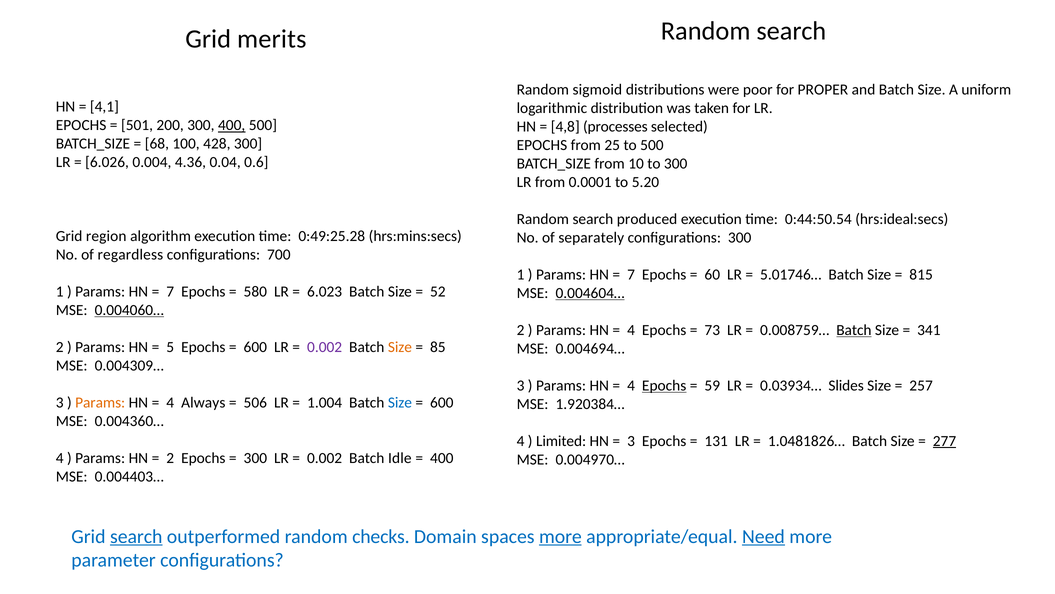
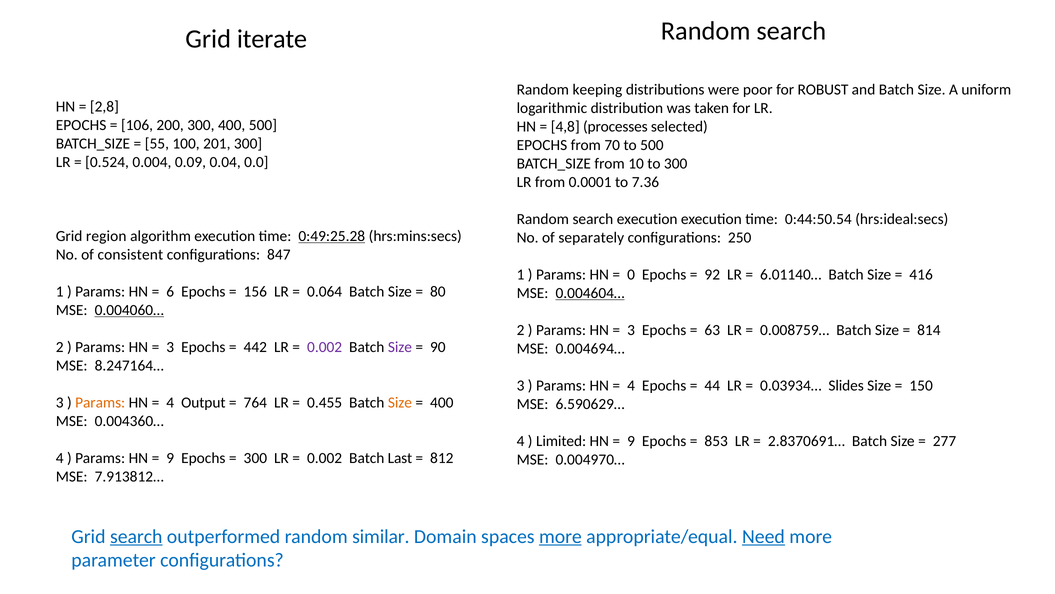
merits: merits -> iterate
sigmoid: sigmoid -> keeping
PROPER: PROPER -> ROBUST
4,1: 4,1 -> 2,8
501: 501 -> 106
400 at (232, 125) underline: present -> none
68: 68 -> 55
428: 428 -> 201
25: 25 -> 70
6.026: 6.026 -> 0.524
4.36: 4.36 -> 0.09
0.6: 0.6 -> 0.0
5.20: 5.20 -> 7.36
search produced: produced -> execution
0:49:25.28 underline: none -> present
configurations 300: 300 -> 250
regardless: regardless -> consistent
700: 700 -> 847
7 at (631, 274): 7 -> 0
60: 60 -> 92
5.01746…: 5.01746… -> 6.01140…
815: 815 -> 416
7 at (170, 291): 7 -> 6
580: 580 -> 156
6.023: 6.023 -> 0.064
52: 52 -> 80
4 at (631, 330): 4 -> 3
73: 73 -> 63
Batch at (854, 330) underline: present -> none
341: 341 -> 814
5 at (170, 347): 5 -> 3
600 at (255, 347): 600 -> 442
Size at (400, 347) colour: orange -> purple
85: 85 -> 90
0.004309…: 0.004309… -> 8.247164…
Epochs at (664, 385) underline: present -> none
59: 59 -> 44
257: 257 -> 150
Always: Always -> Output
506: 506 -> 764
1.004: 1.004 -> 0.455
Size at (400, 402) colour: blue -> orange
600 at (442, 402): 600 -> 400
1.920384…: 1.920384… -> 6.590629…
3 at (631, 441): 3 -> 9
131: 131 -> 853
1.0481826…: 1.0481826… -> 2.8370691…
277 underline: present -> none
2 at (170, 458): 2 -> 9
Idle: Idle -> Last
400 at (442, 458): 400 -> 812
0.004403…: 0.004403… -> 7.913812…
checks: checks -> similar
